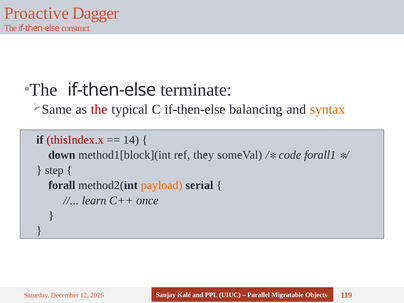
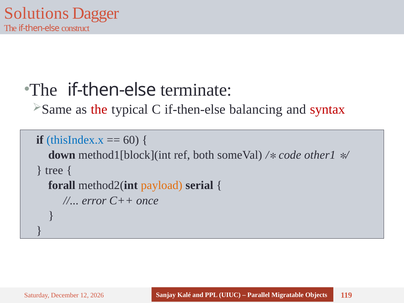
Proactive: Proactive -> Solutions
syntax colour: orange -> red
thisIndex.x colour: red -> blue
14: 14 -> 60
they: they -> both
forall1: forall1 -> other1
step: step -> tree
learn: learn -> error
